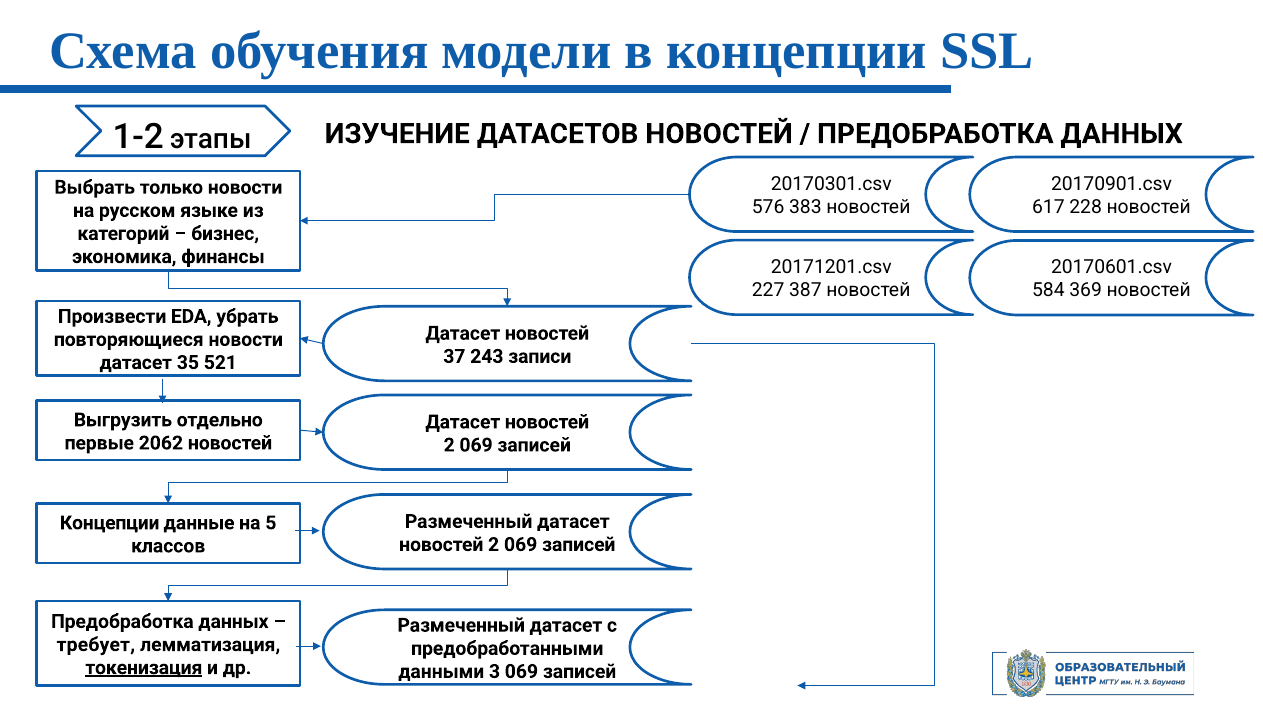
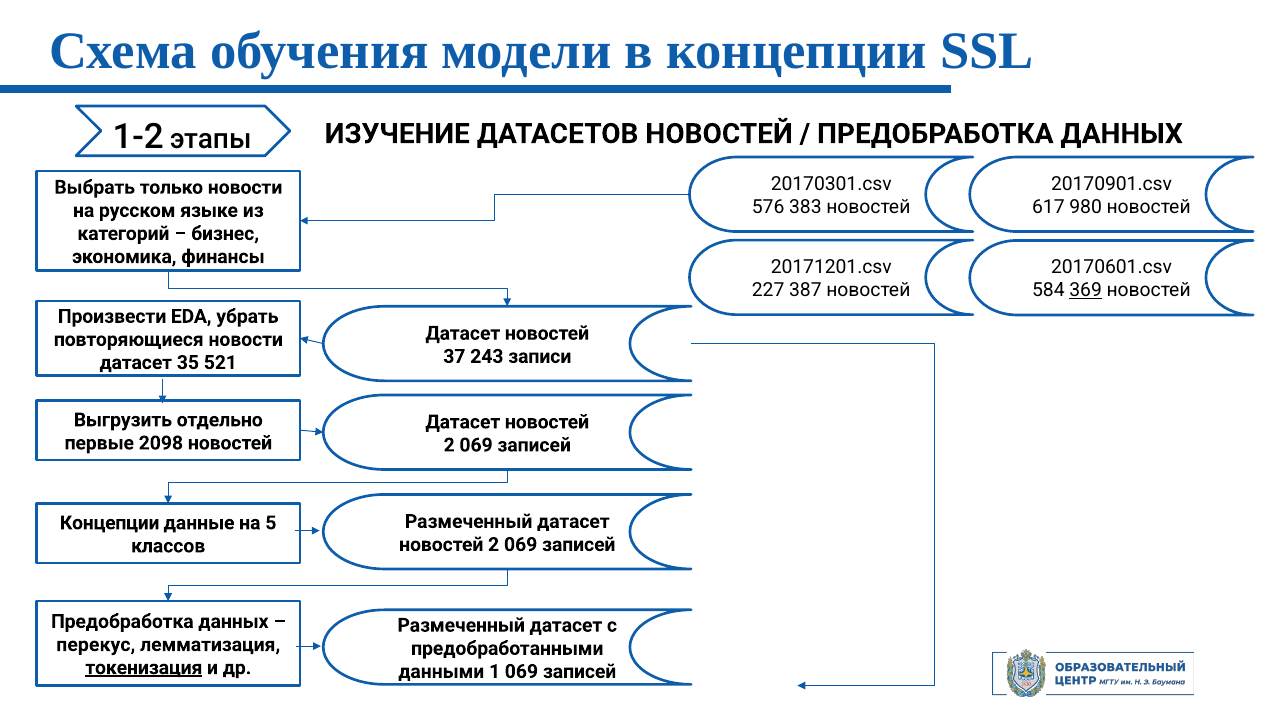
228: 228 -> 980
369 underline: none -> present
2062: 2062 -> 2098
требует: требует -> перекус
3: 3 -> 1
